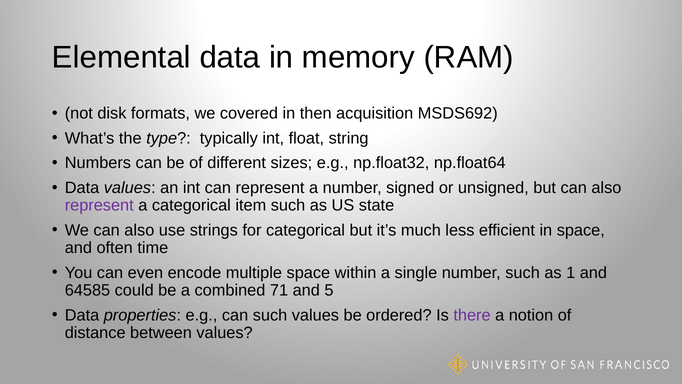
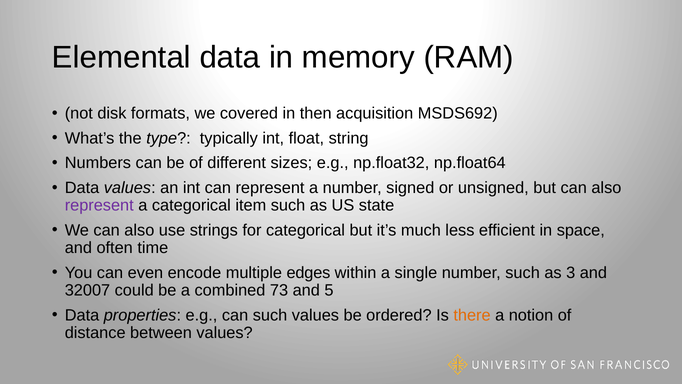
multiple space: space -> edges
1: 1 -> 3
64585: 64585 -> 32007
71: 71 -> 73
there colour: purple -> orange
